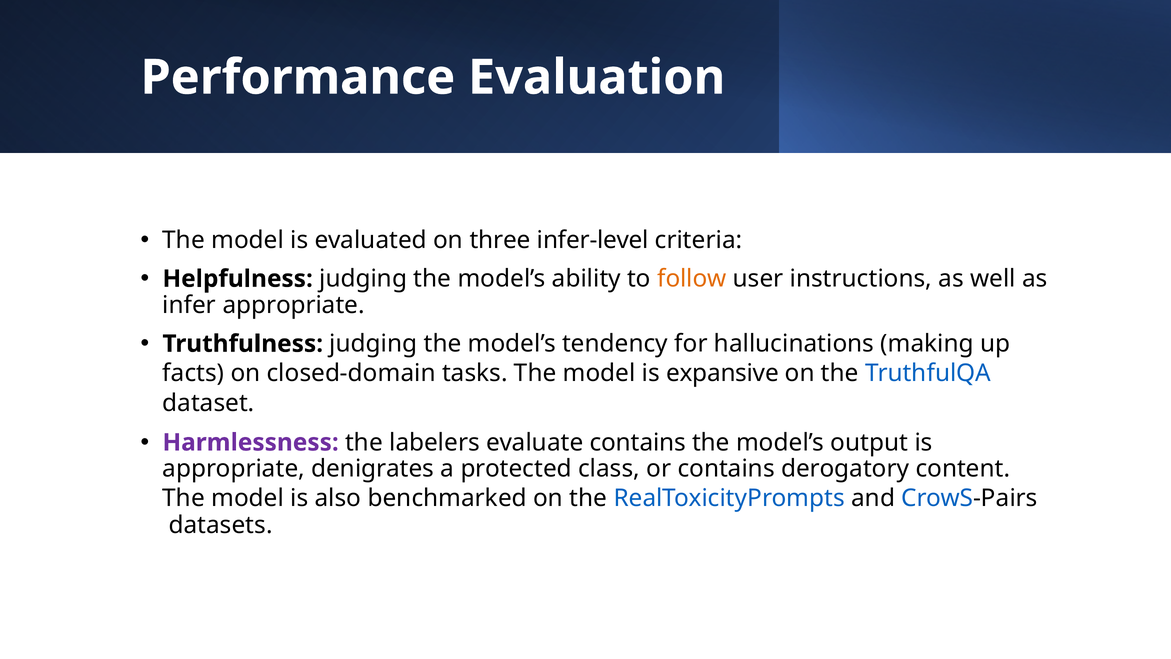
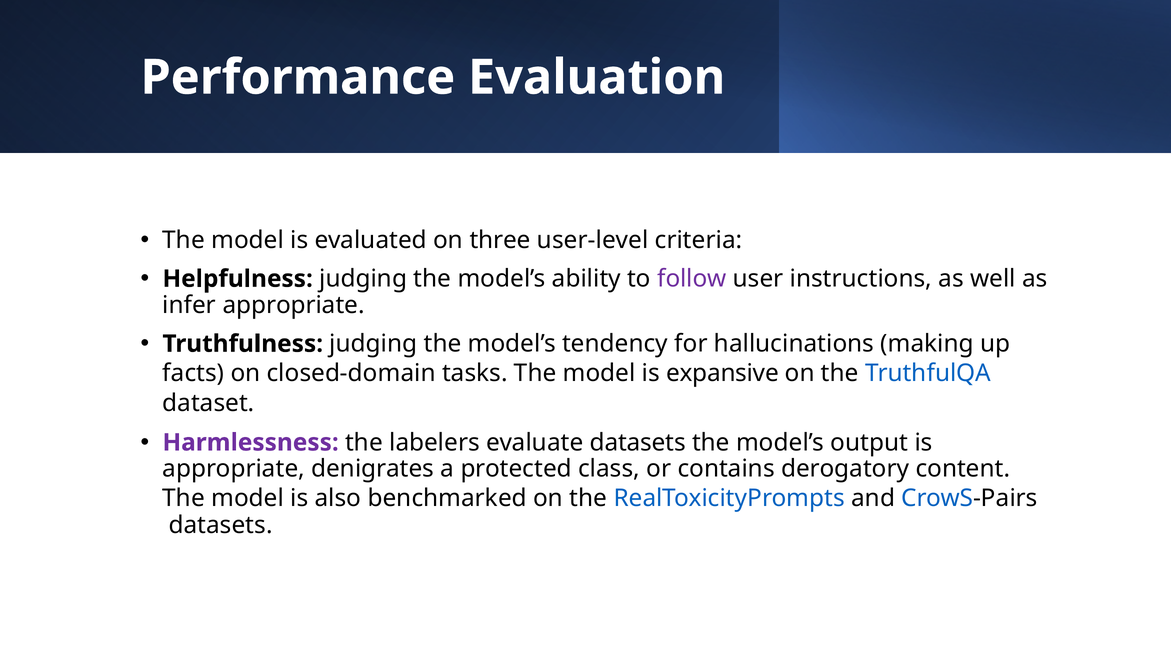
infer-level: infer-level -> user-level
follow colour: orange -> purple
evaluate contains: contains -> datasets
